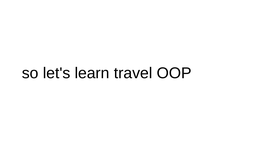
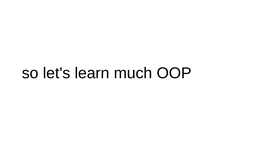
travel: travel -> much
